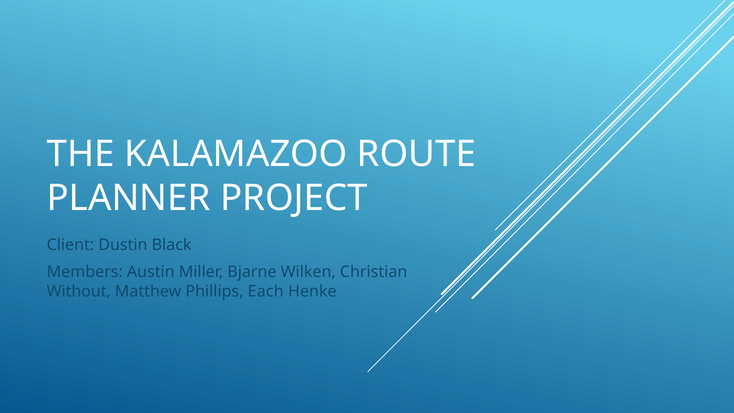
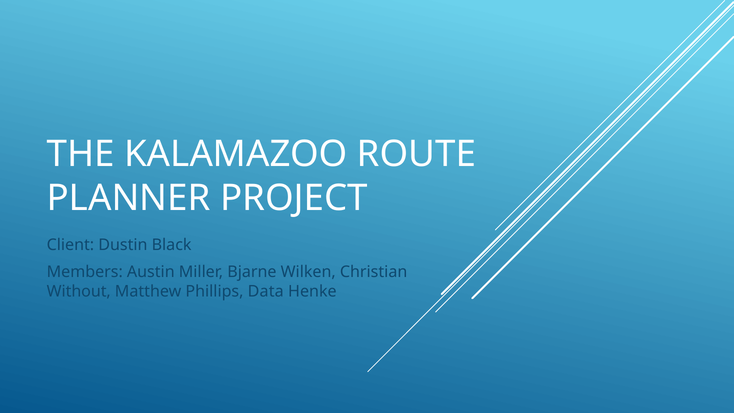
Each: Each -> Data
